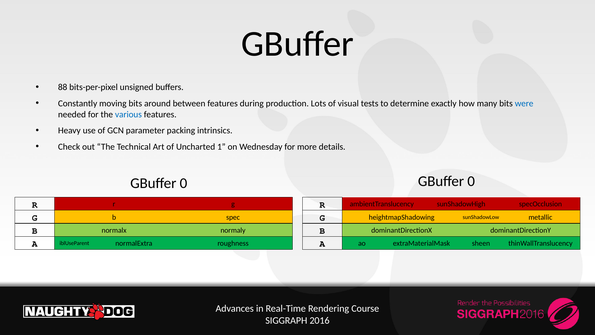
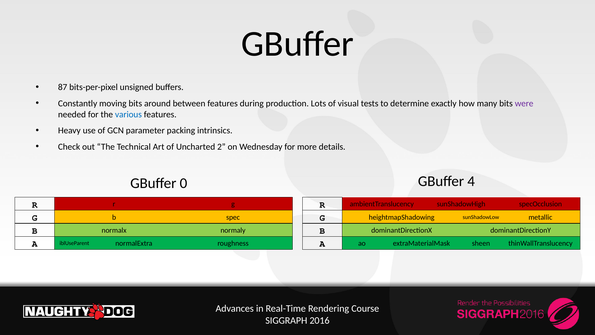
88: 88 -> 87
were colour: blue -> purple
1: 1 -> 2
0 GBuffer 0: 0 -> 4
